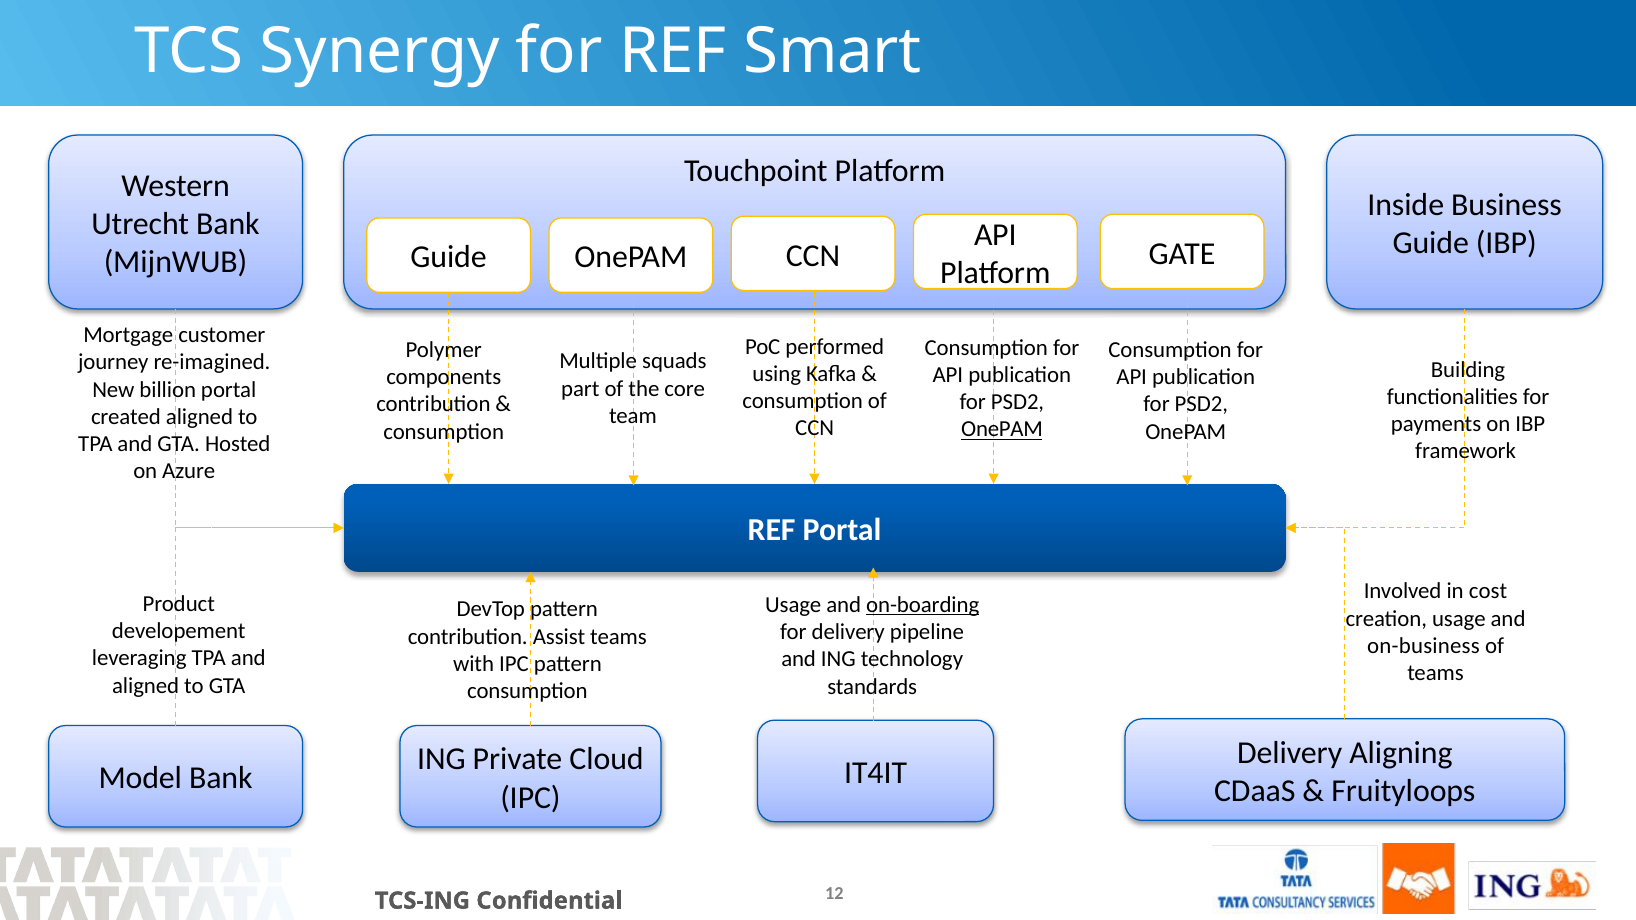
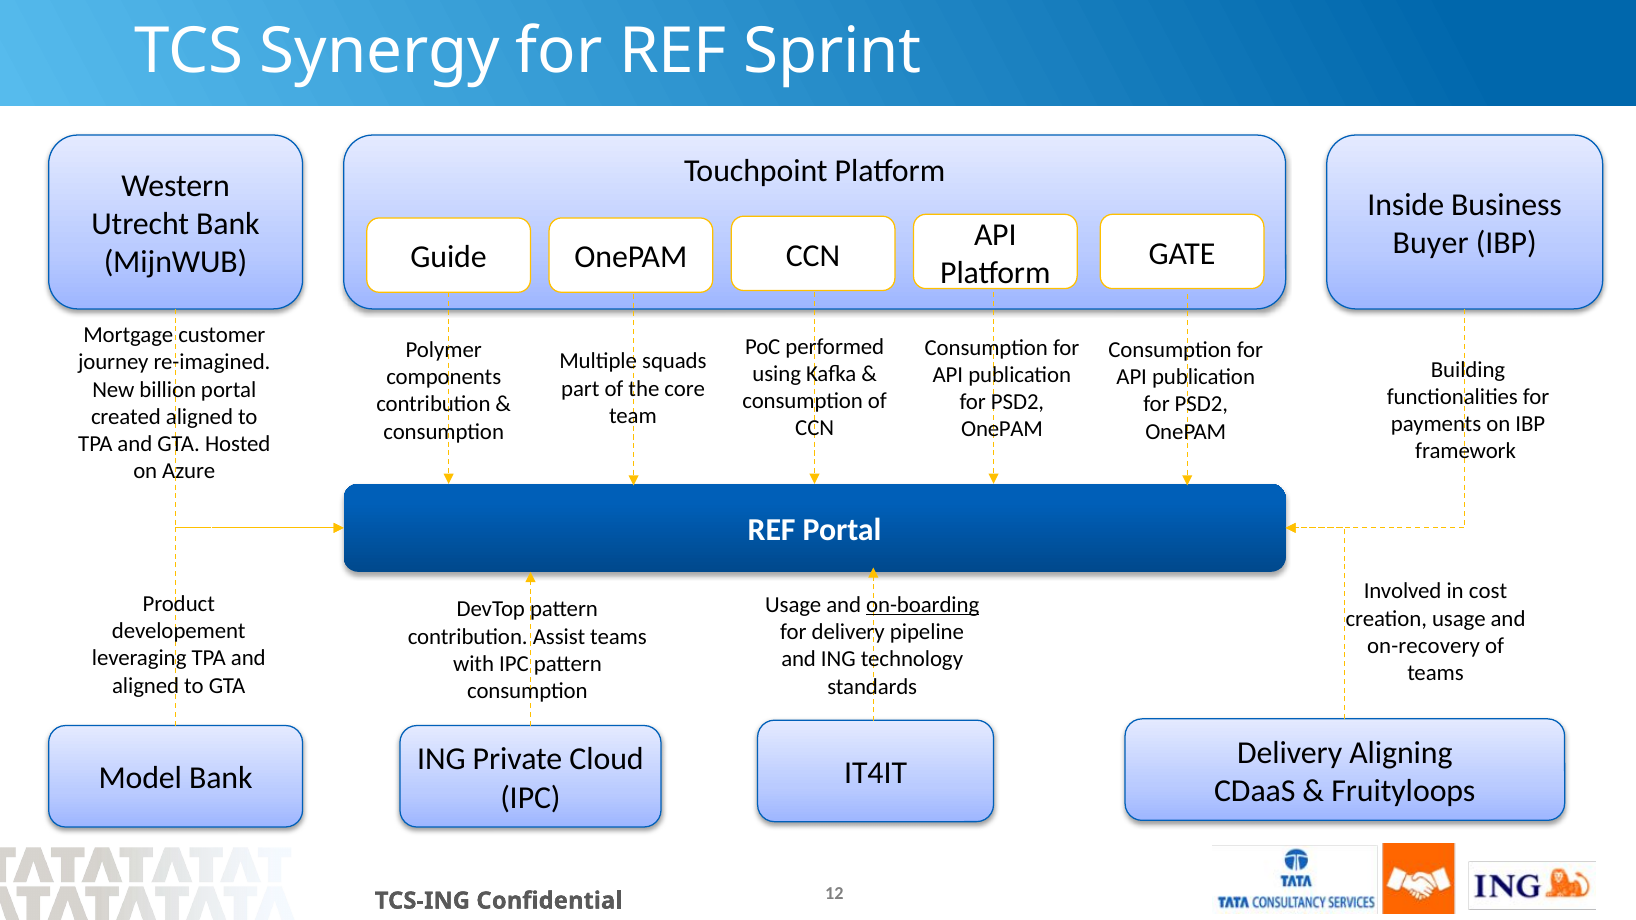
Smart: Smart -> Sprint
Guide at (1431, 243): Guide -> Buyer
OnePAM at (1002, 430) underline: present -> none
on-business: on-business -> on-recovery
